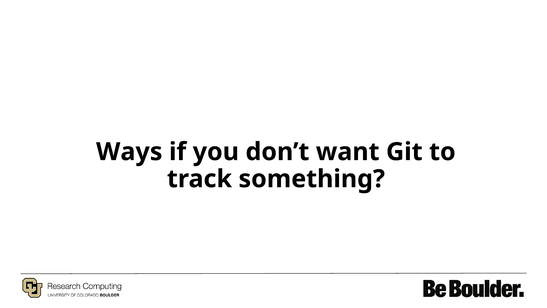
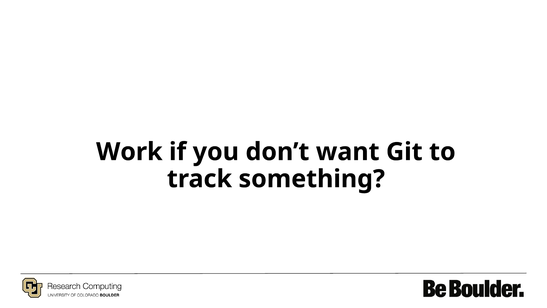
Ways: Ways -> Work
